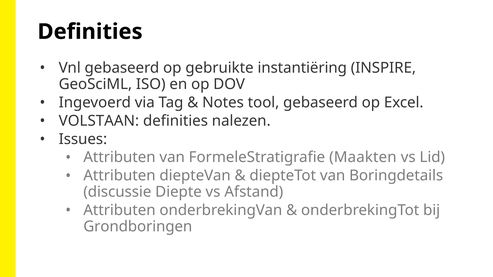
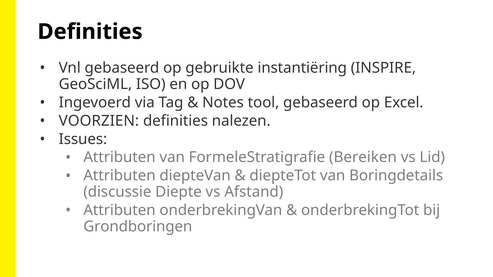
VOLSTAAN: VOLSTAAN -> VOORZIEN
Maakten: Maakten -> Bereiken
